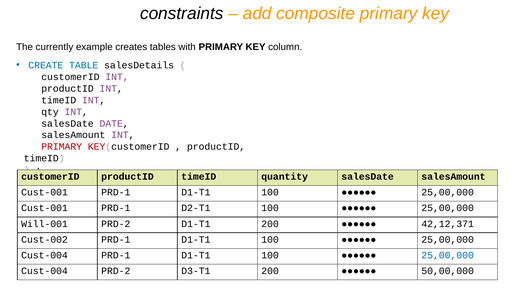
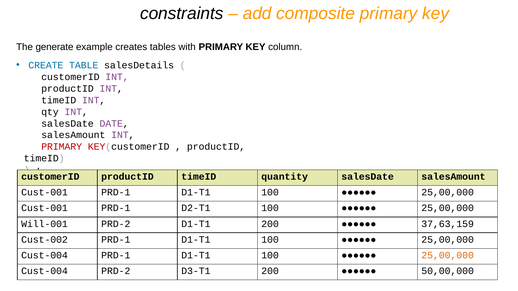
currently: currently -> generate
42,12,371: 42,12,371 -> 37,63,159
25,00,000 at (448, 256) colour: blue -> orange
